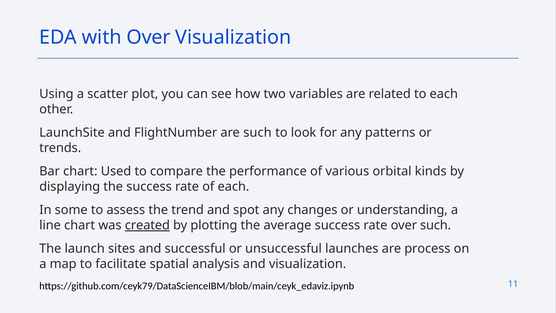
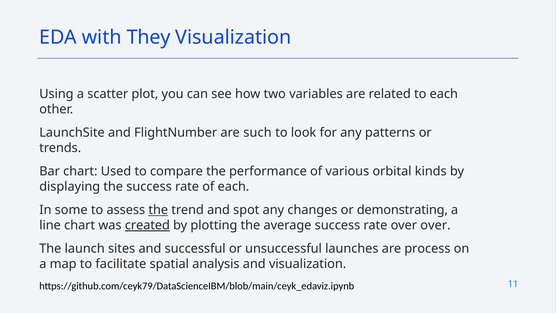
with Over: Over -> They
the at (158, 210) underline: none -> present
understanding: understanding -> demonstrating
over such: such -> over
